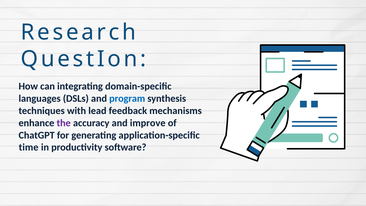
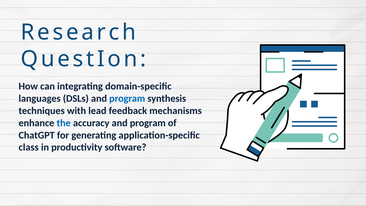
the colour: purple -> blue
accuracy and improve: improve -> program
time: time -> class
